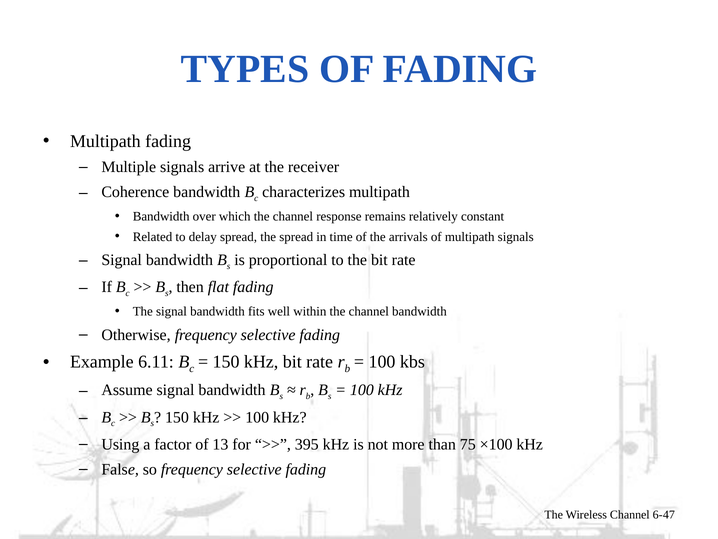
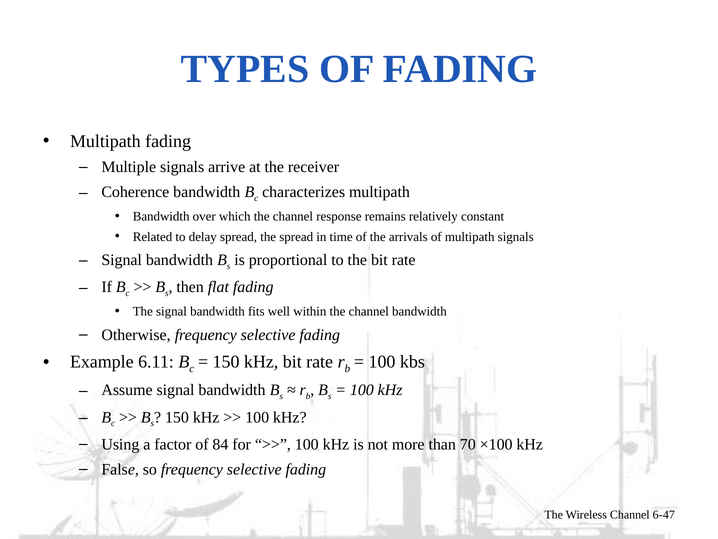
13: 13 -> 84
395 at (307, 444): 395 -> 100
75: 75 -> 70
